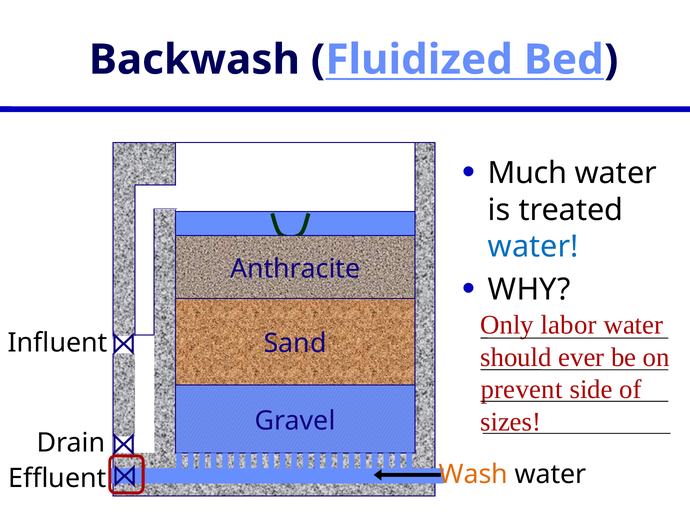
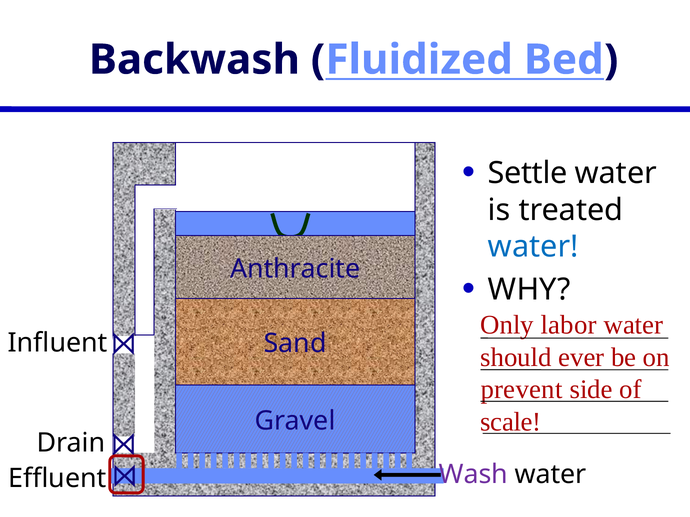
Much: Much -> Settle
sizes: sizes -> scale
Wash colour: orange -> purple
